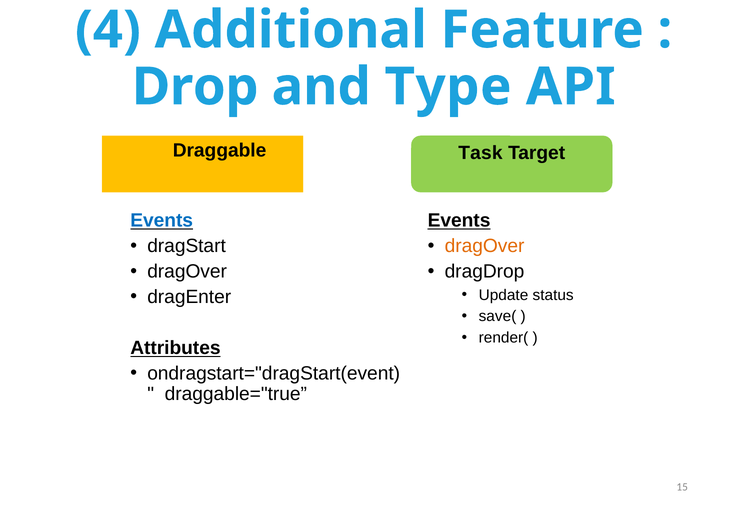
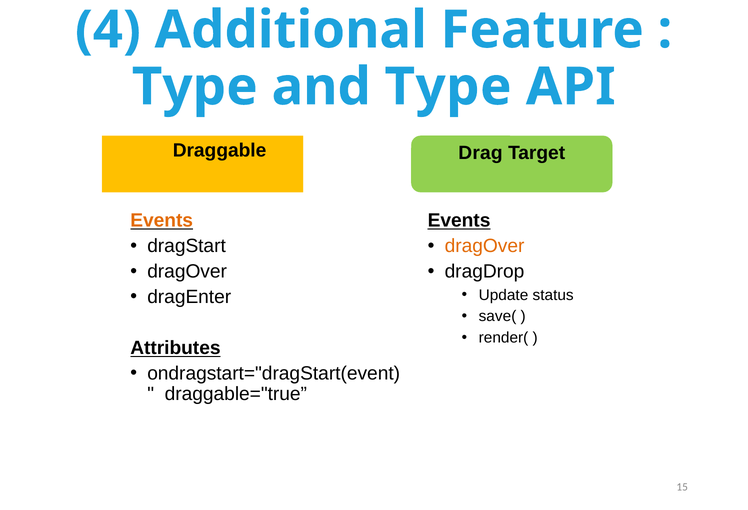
Drop at (195, 87): Drop -> Type
Task: Task -> Drag
Events at (162, 221) colour: blue -> orange
